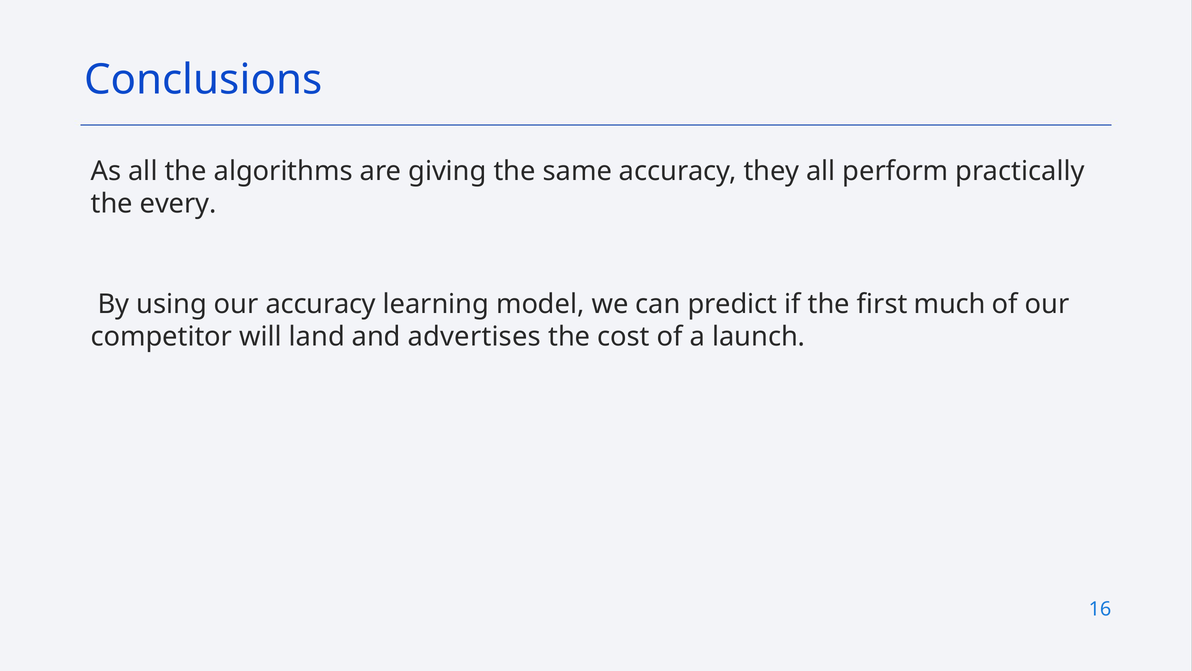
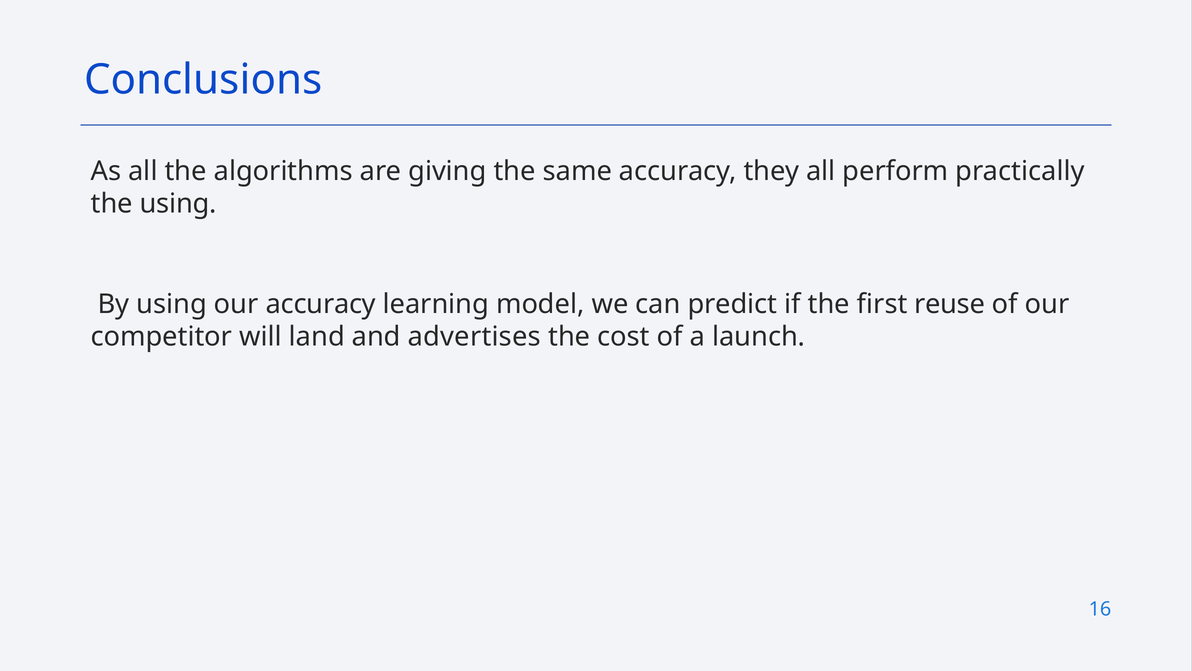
the every: every -> using
much: much -> reuse
